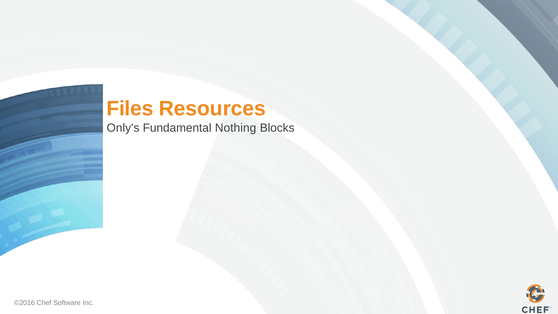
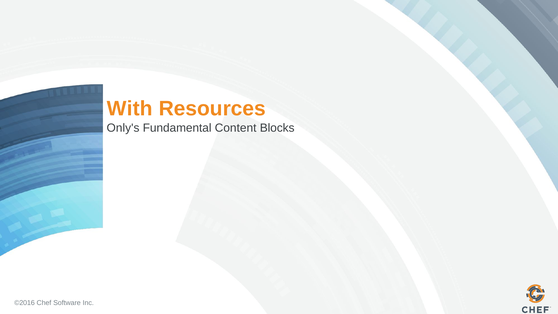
Files: Files -> With
Nothing: Nothing -> Content
